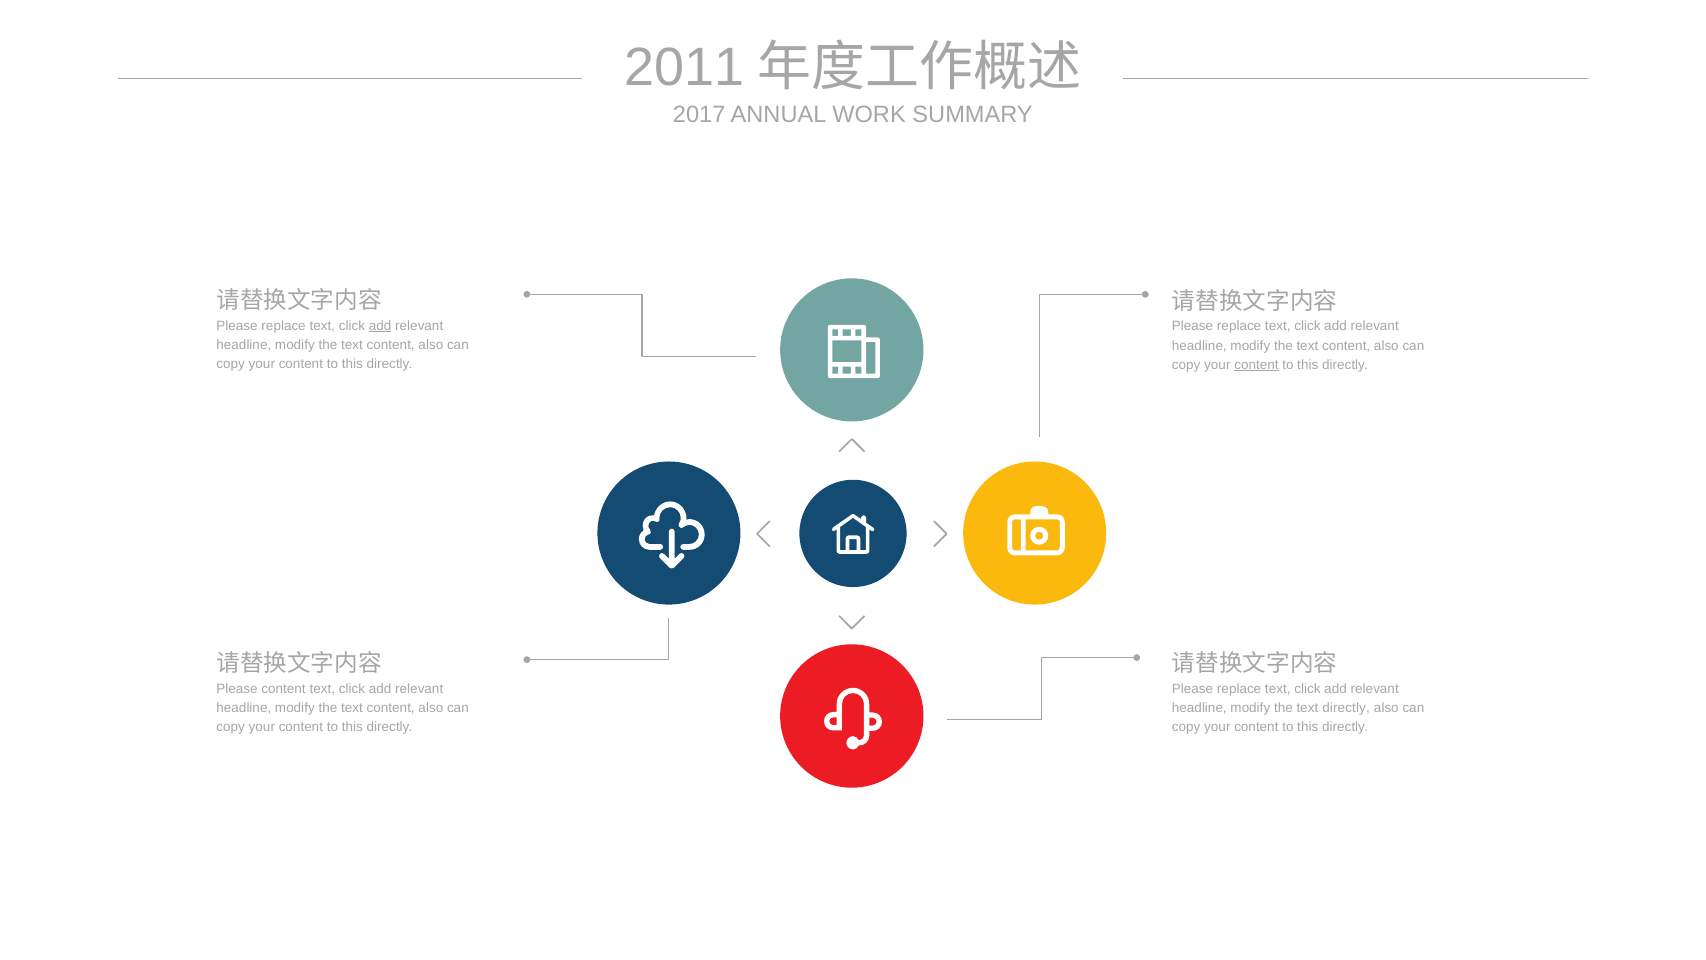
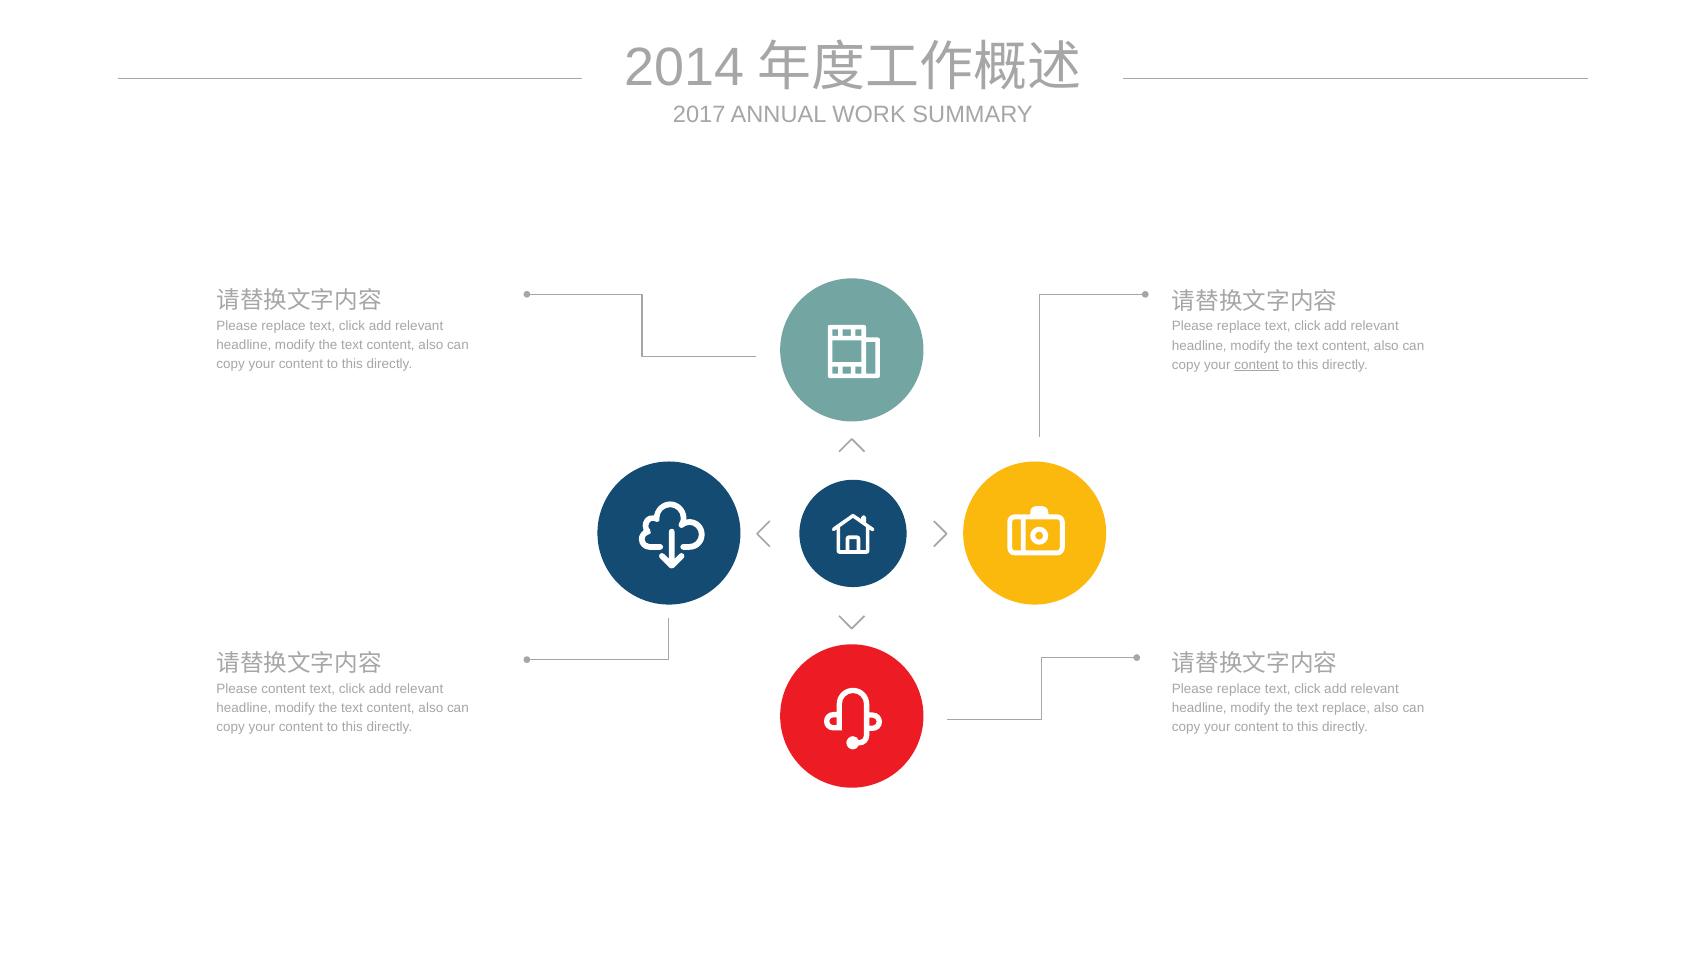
2011: 2011 -> 2014
add at (380, 326) underline: present -> none
text directly: directly -> replace
